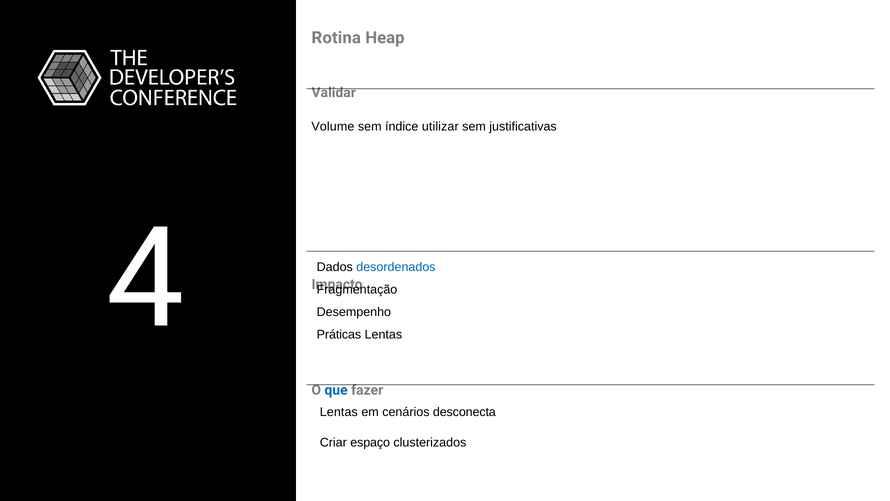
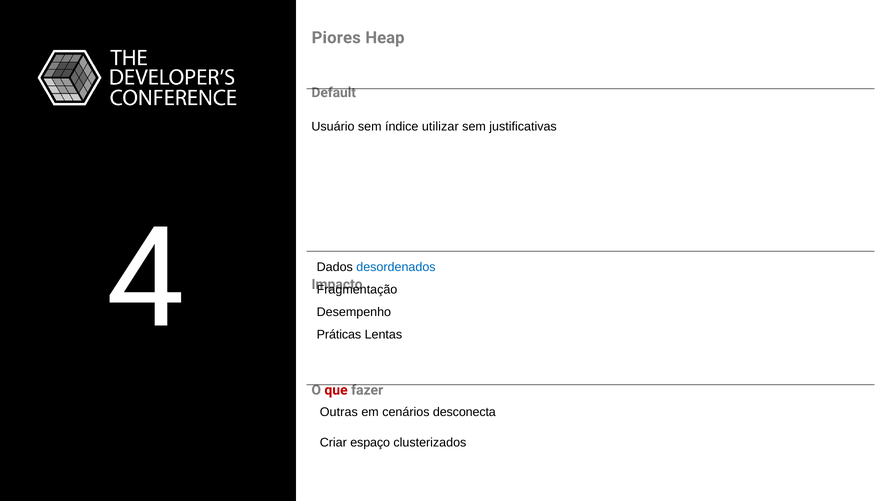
Rotina: Rotina -> Piores
Validar: Validar -> Default
Volume: Volume -> Usuário
que colour: blue -> red
Lentas at (339, 412): Lentas -> Outras
